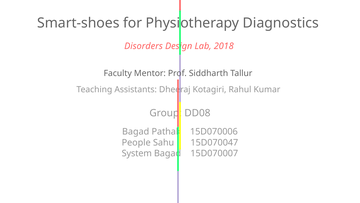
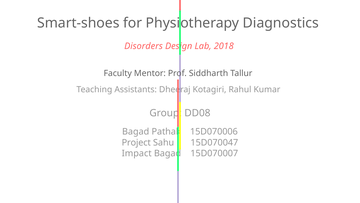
People: People -> Project
System: System -> Impact
